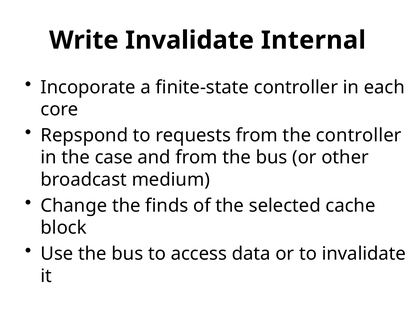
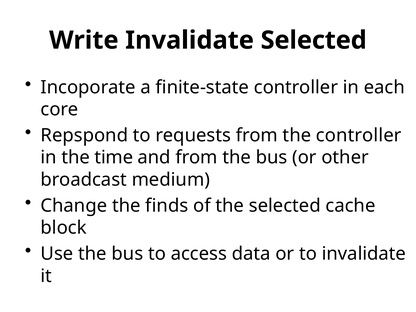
Invalidate Internal: Internal -> Selected
case: case -> time
